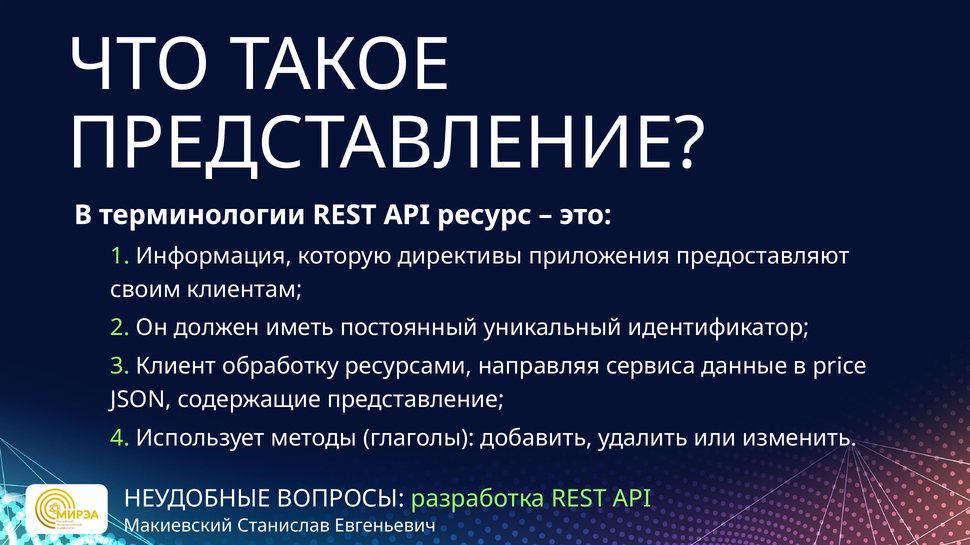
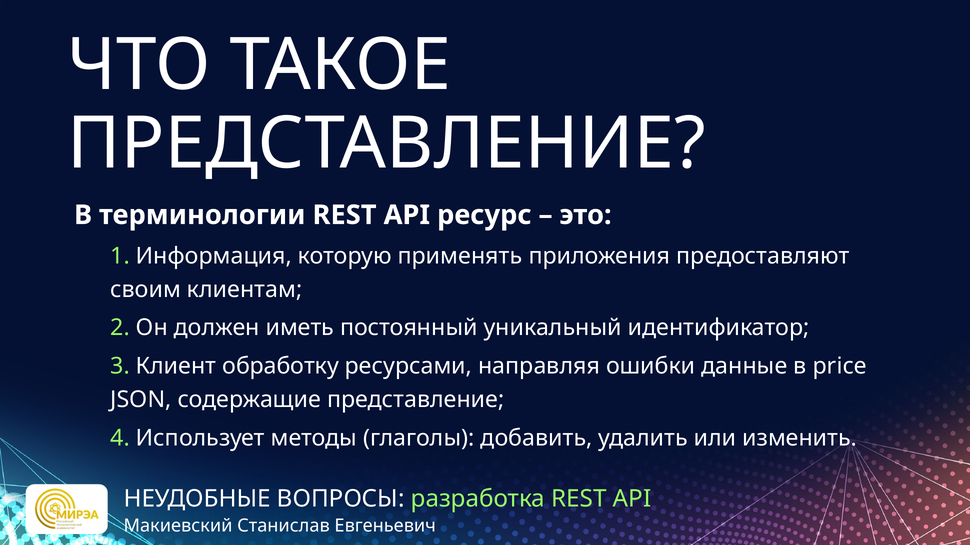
директивы: директивы -> применять
сервиса: сервиса -> ошибки
